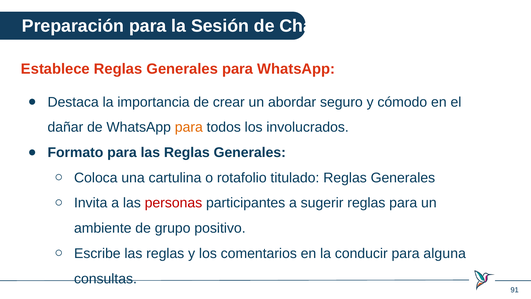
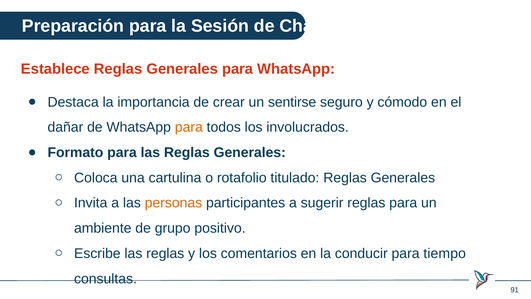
abordar: abordar -> sentirse
personas colour: red -> orange
alguna: alguna -> tiempo
